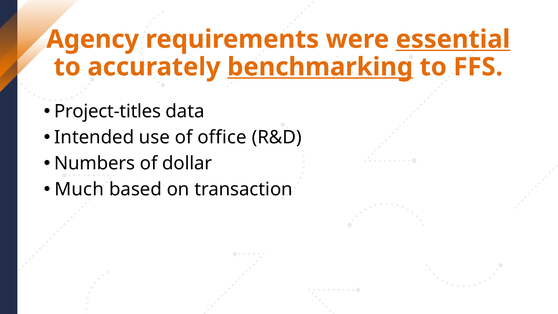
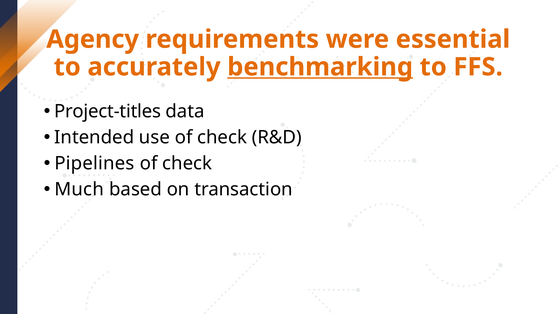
essential underline: present -> none
use of office: office -> check
Numbers: Numbers -> Pipelines
dollar at (187, 163): dollar -> check
